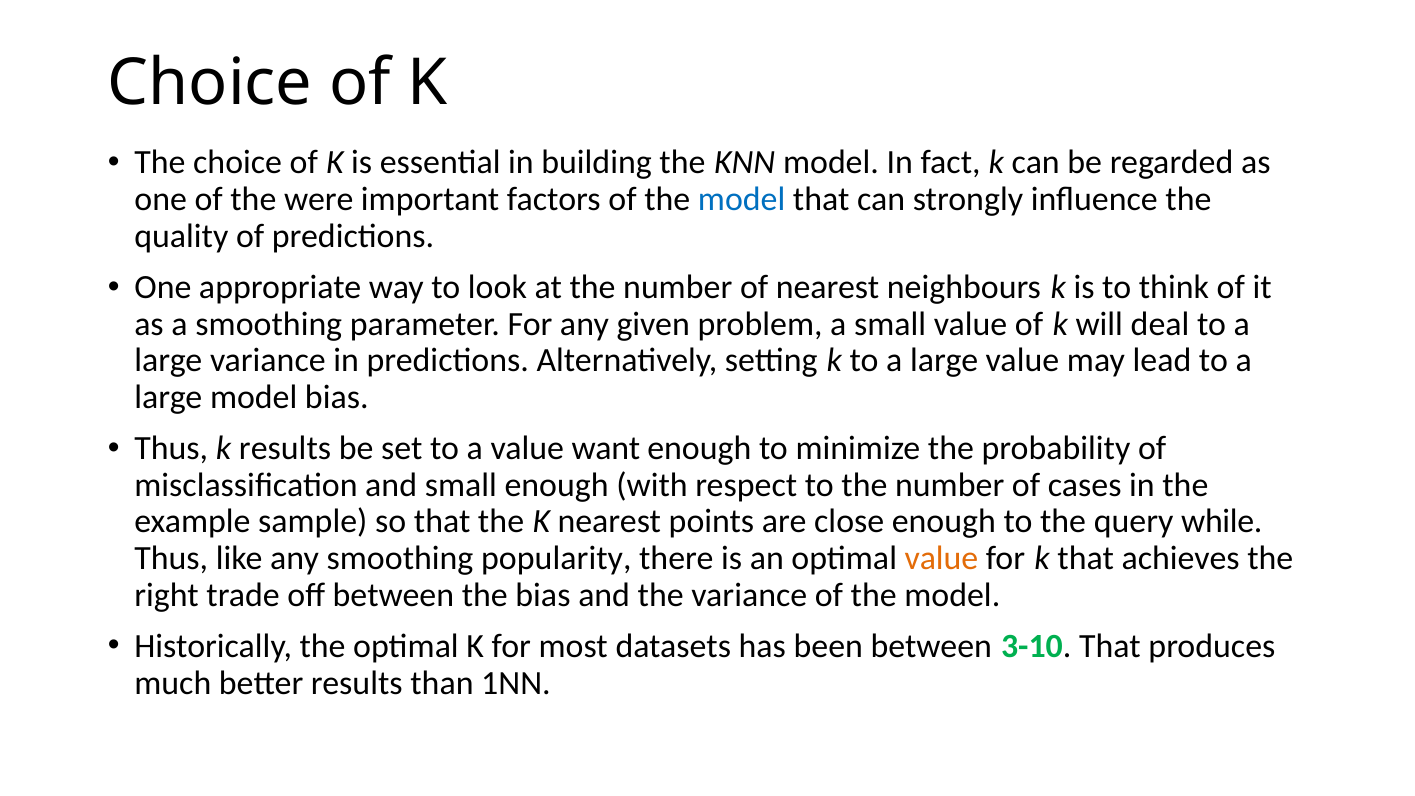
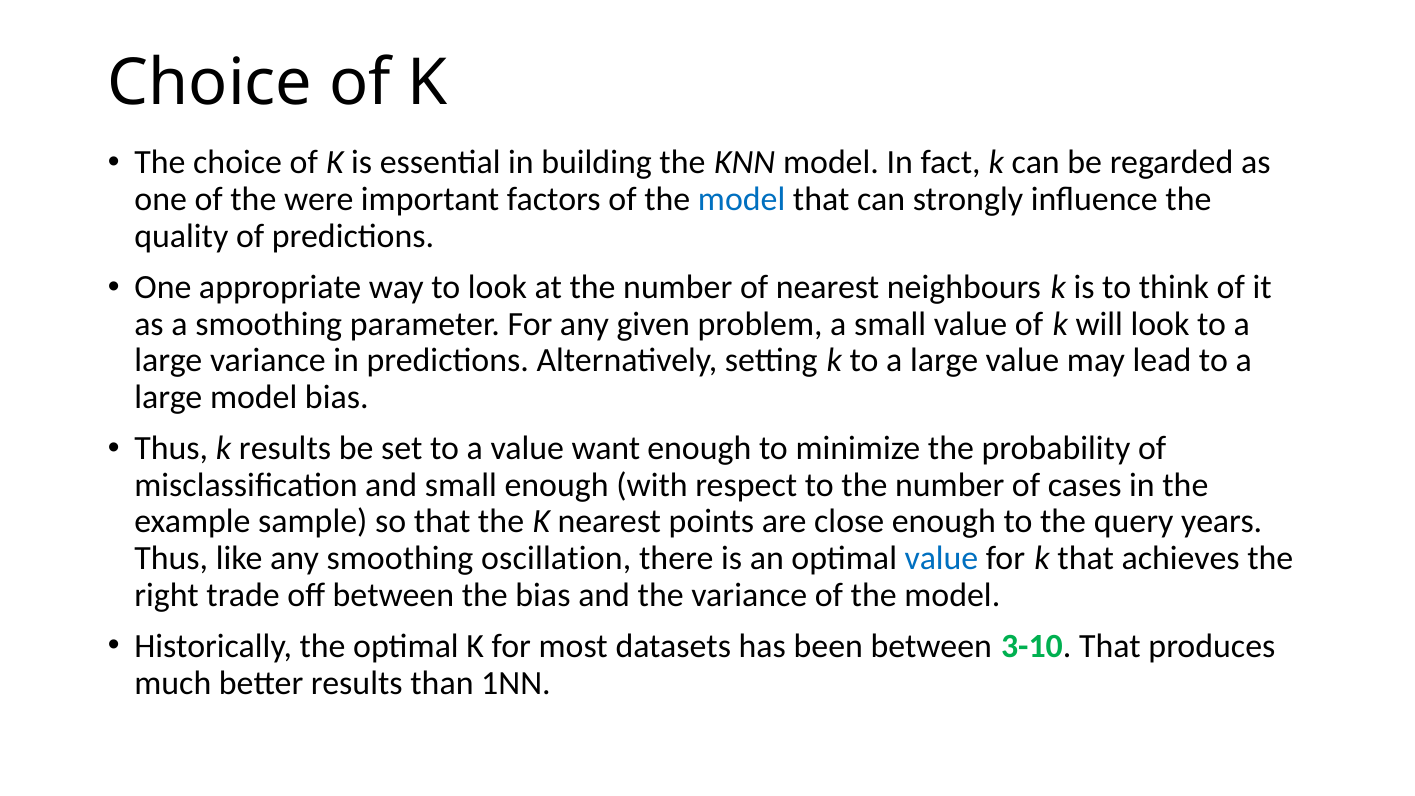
will deal: deal -> look
while: while -> years
popularity: popularity -> oscillation
value at (941, 558) colour: orange -> blue
